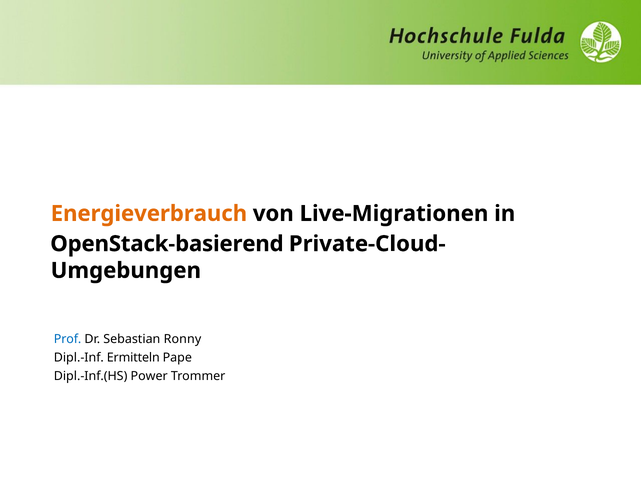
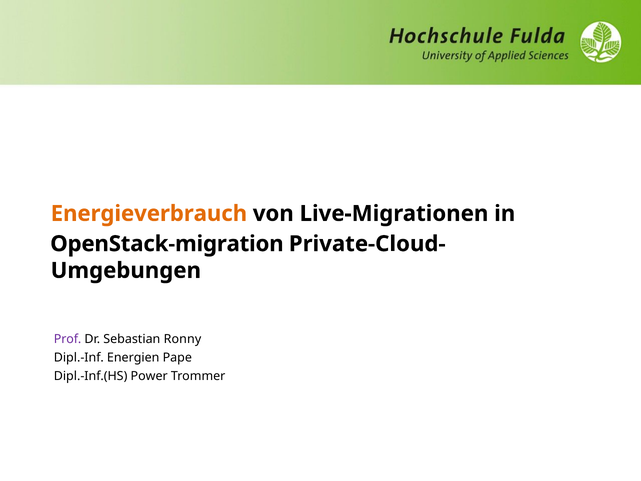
OpenStack-basierend: OpenStack-basierend -> OpenStack-migration
Prof colour: blue -> purple
Ermitteln: Ermitteln -> Energien
